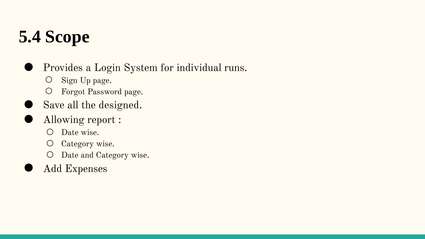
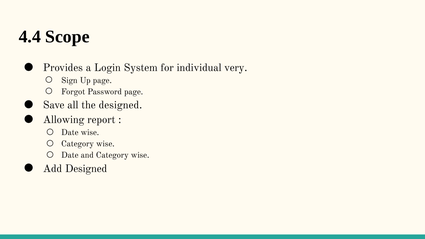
5.4: 5.4 -> 4.4
runs: runs -> very
Add Expenses: Expenses -> Designed
